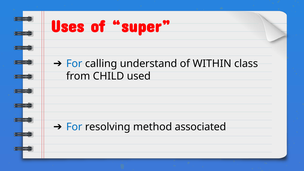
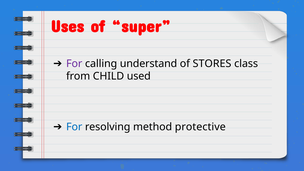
For at (74, 64) colour: blue -> purple
WITHIN: WITHIN -> STORES
associated: associated -> protective
